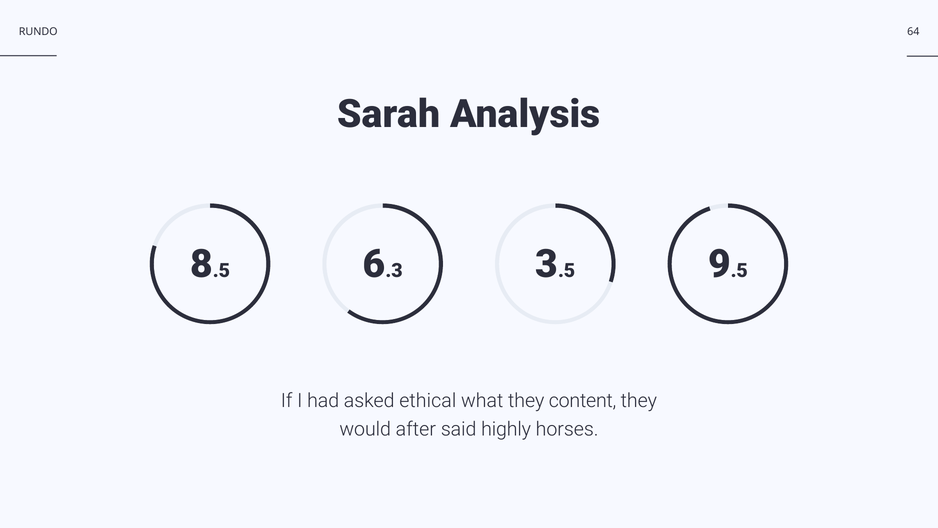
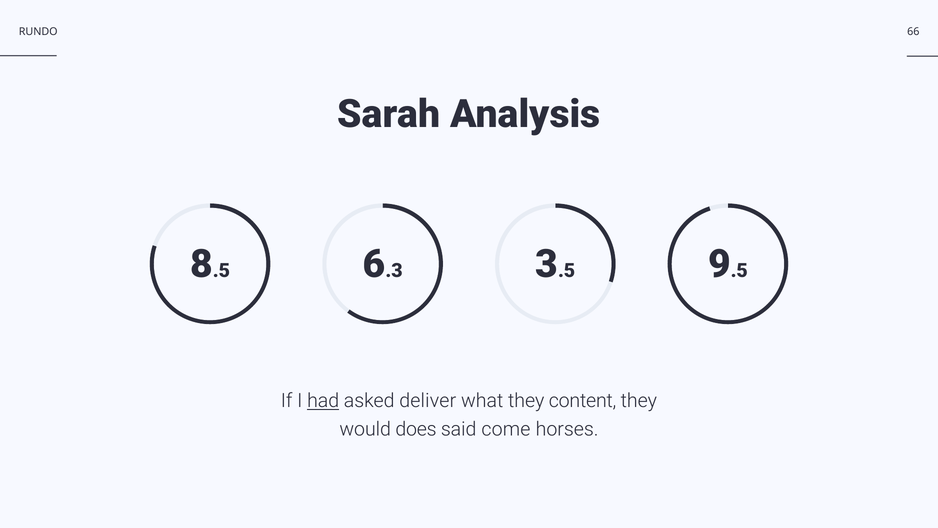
64: 64 -> 66
had underline: none -> present
ethical: ethical -> deliver
after: after -> does
highly: highly -> come
